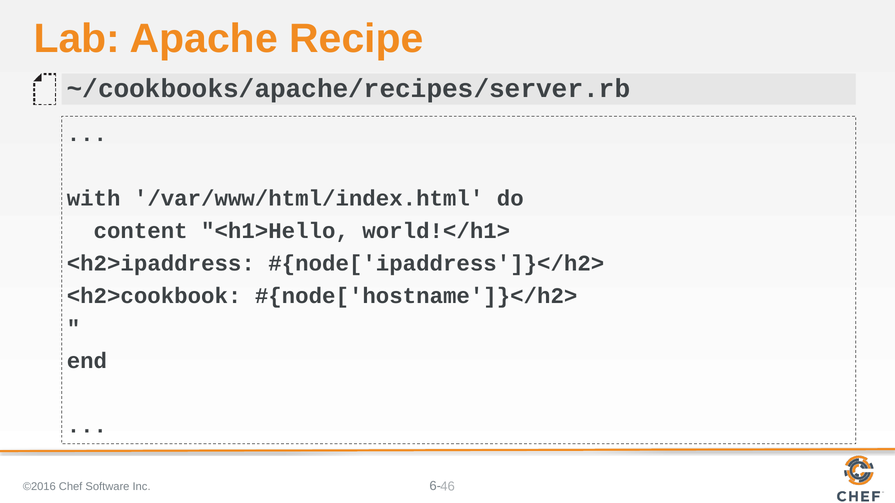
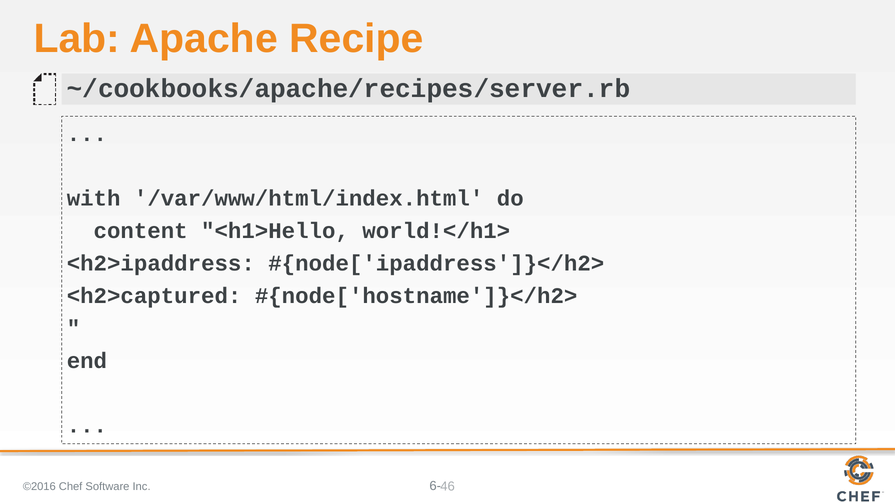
<h2>cookbook: <h2>cookbook -> <h2>captured
